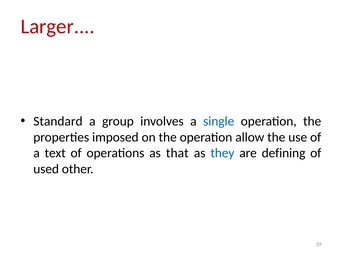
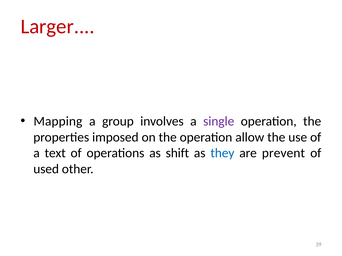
Standard: Standard -> Mapping
single colour: blue -> purple
that: that -> shift
defining: defining -> prevent
